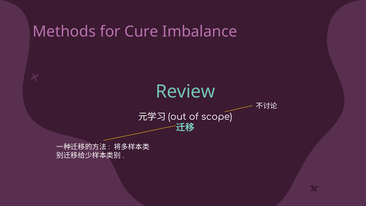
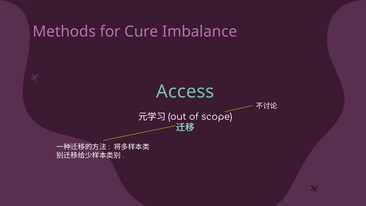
Review: Review -> Access
